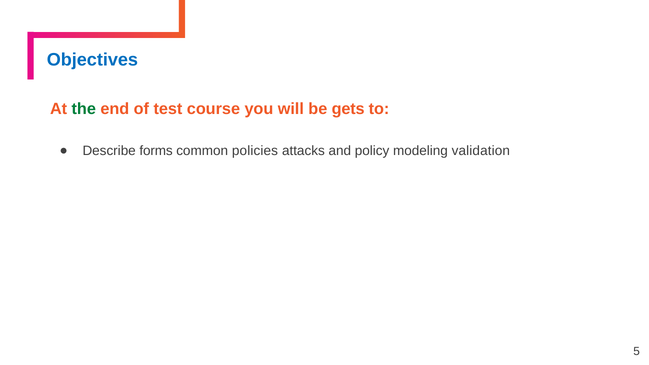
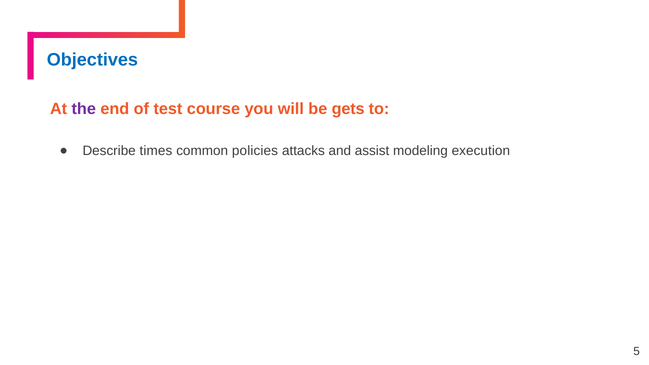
the colour: green -> purple
forms: forms -> times
policy: policy -> assist
validation: validation -> execution
